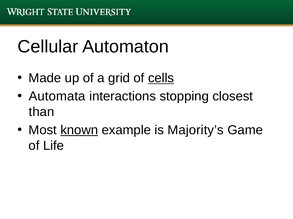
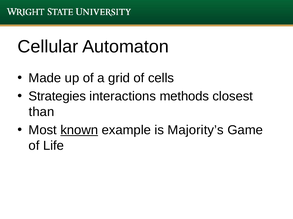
cells underline: present -> none
Automata: Automata -> Strategies
stopping: stopping -> methods
